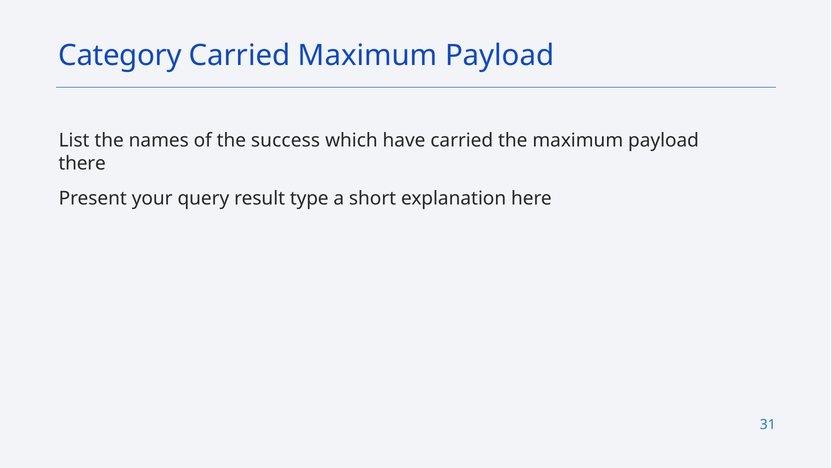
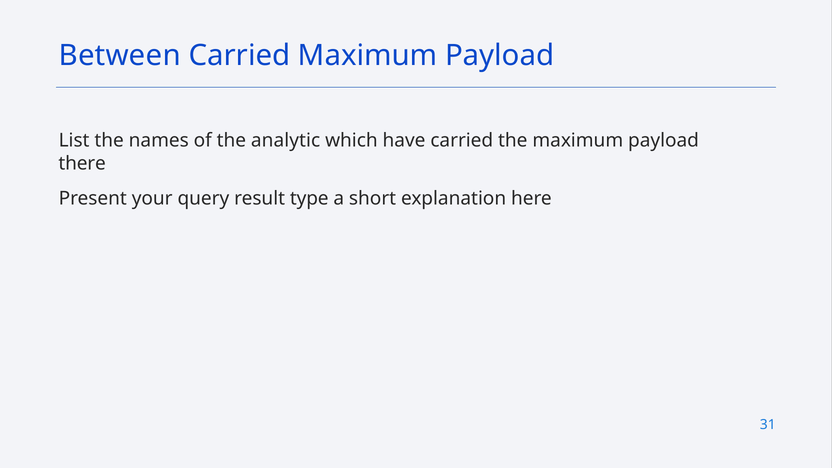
Category: Category -> Between
success: success -> analytic
